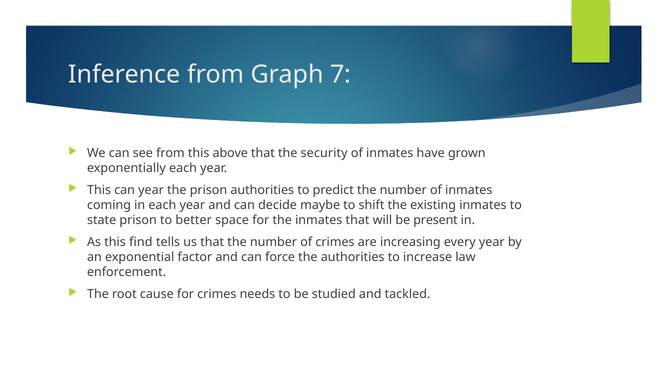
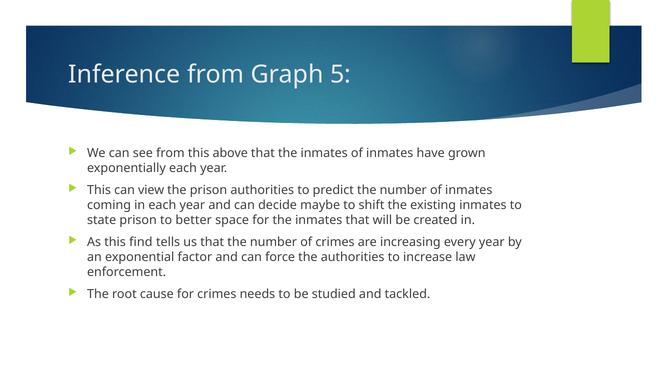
7: 7 -> 5
that the security: security -> inmates
can year: year -> view
present: present -> created
